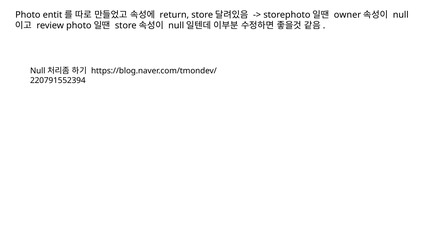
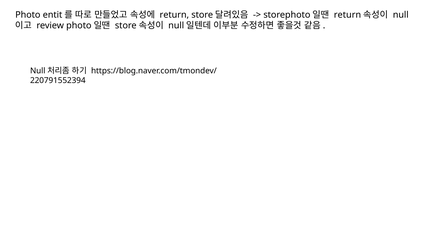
owner at (347, 15): owner -> return
